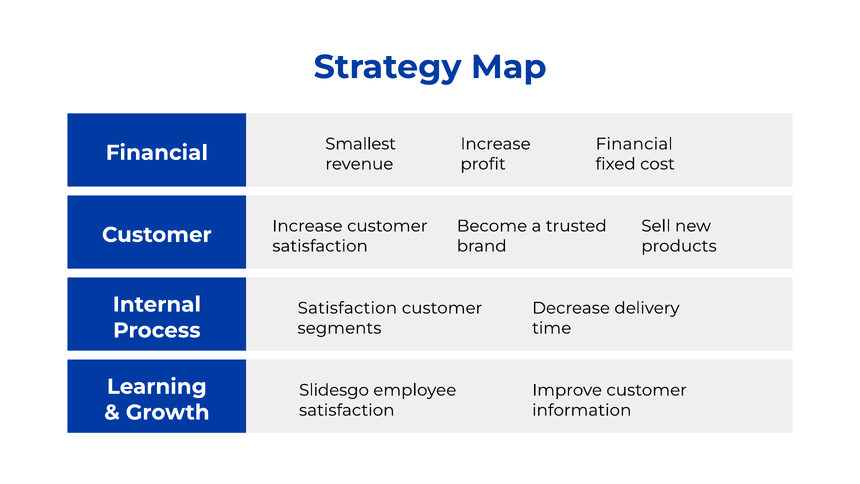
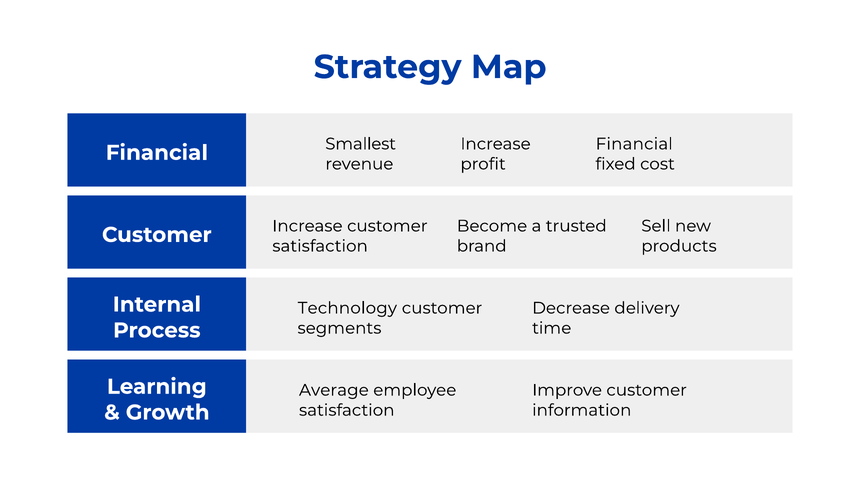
Satisfaction at (347, 308): Satisfaction -> Technology
Slidesgo: Slidesgo -> Average
